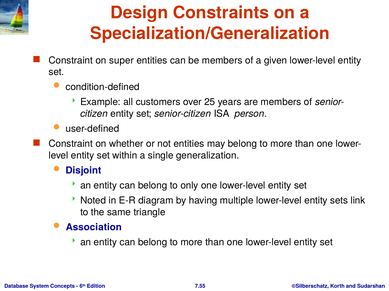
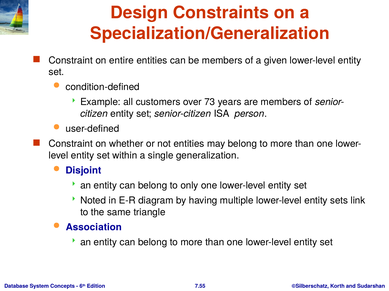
super: super -> entire
25: 25 -> 73
